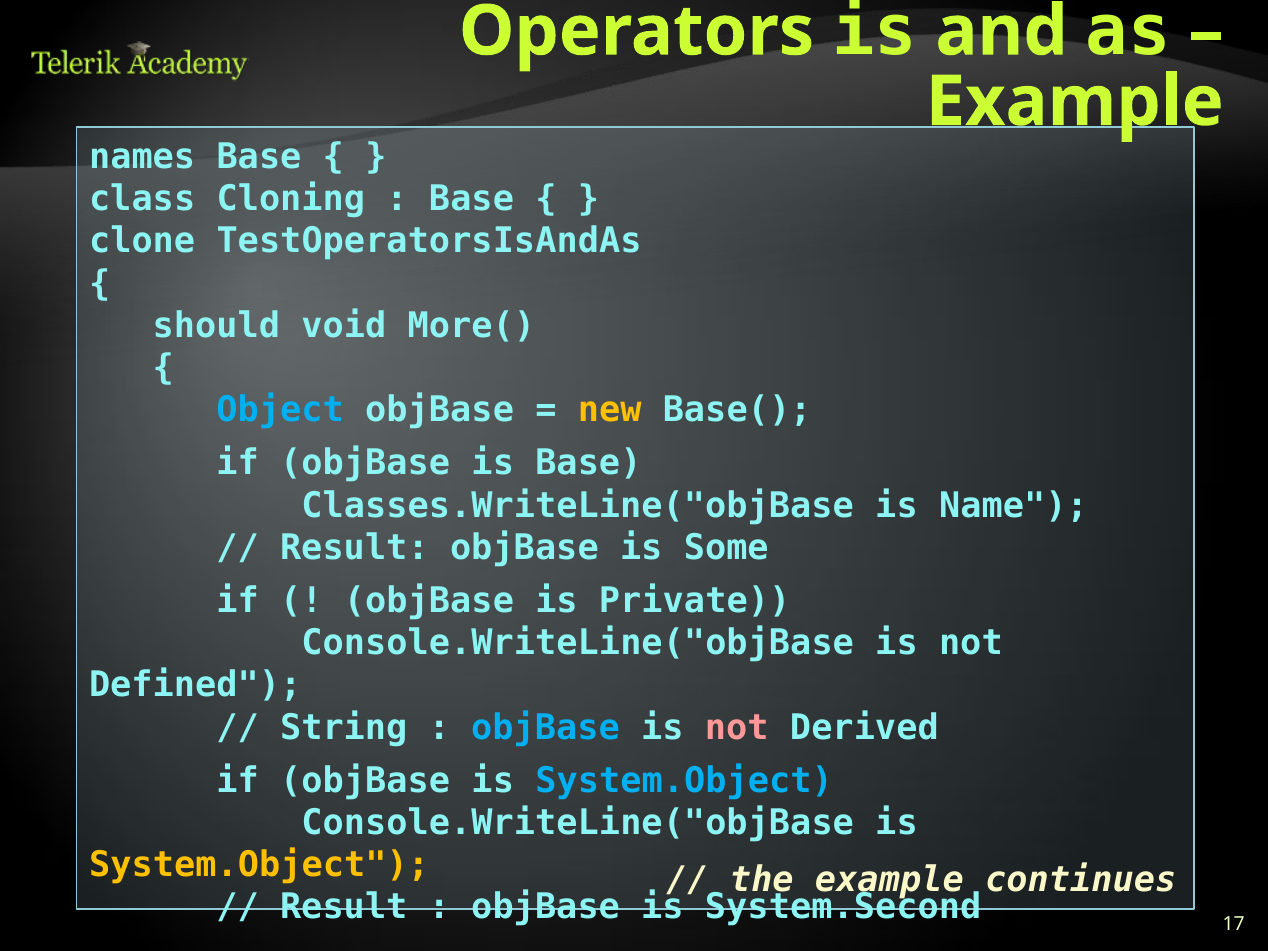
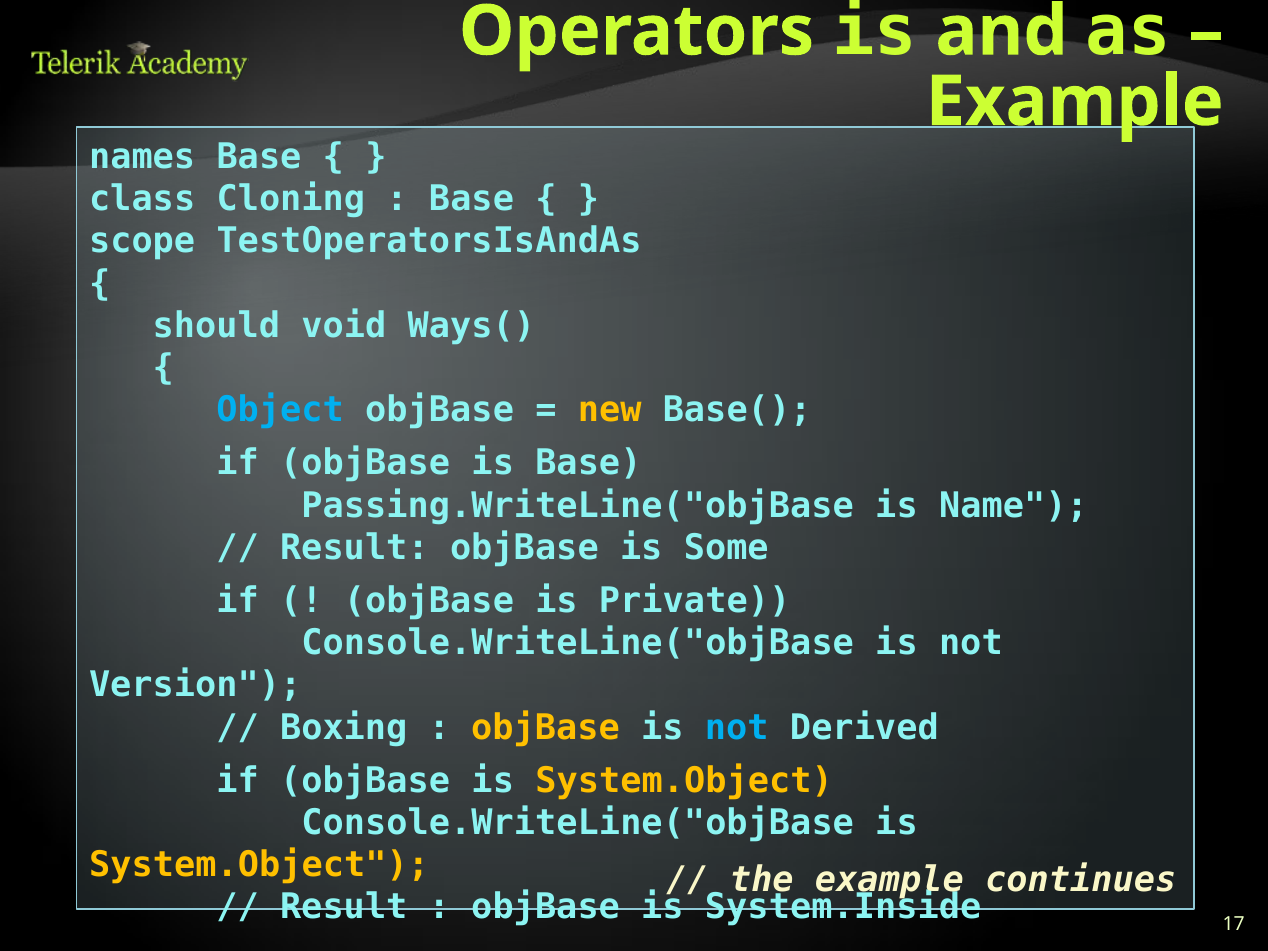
clone: clone -> scope
More(: More( -> Ways(
Classes.WriteLine("objBase: Classes.WriteLine("objBase -> Passing.WriteLine("objBase
Defined: Defined -> Version
String: String -> Boxing
objBase at (546, 728) colour: light blue -> yellow
not at (737, 728) colour: pink -> light blue
System.Object at (684, 780) colour: light blue -> yellow
System.Second: System.Second -> System.Inside
